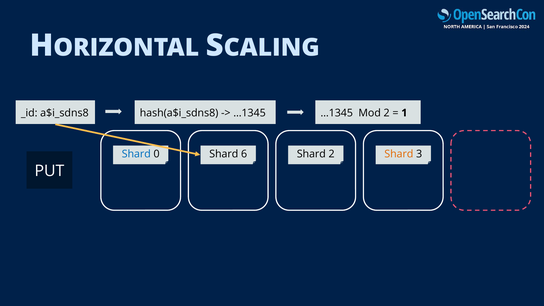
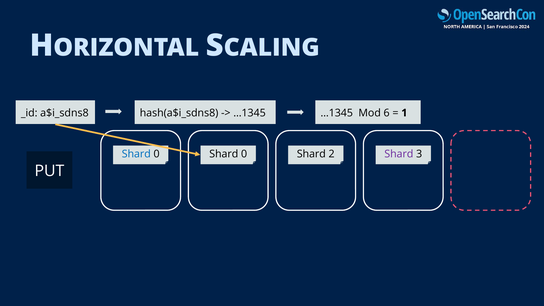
Mod 2: 2 -> 6
0 Shard 6: 6 -> 0
Shard at (399, 154) colour: orange -> purple
